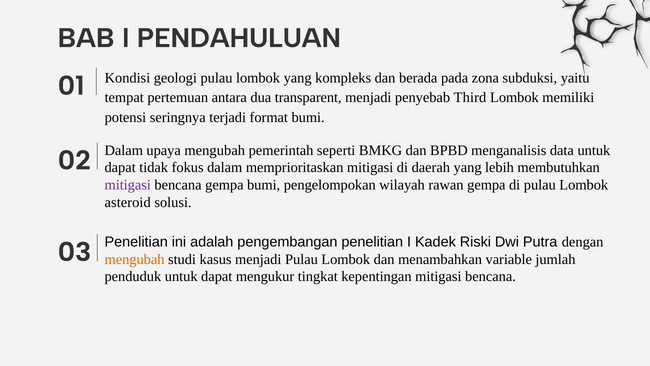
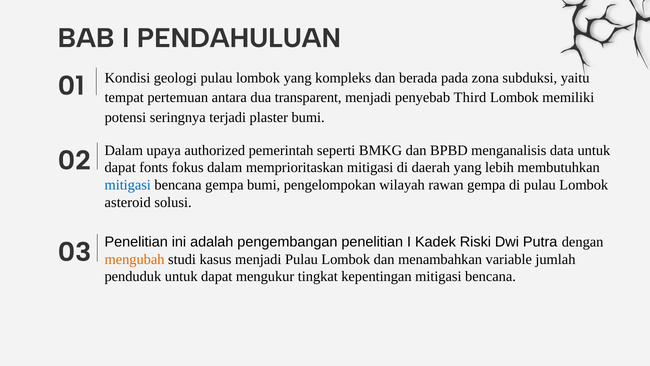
format: format -> plaster
upaya mengubah: mengubah -> authorized
tidak: tidak -> fonts
mitigasi at (128, 185) colour: purple -> blue
